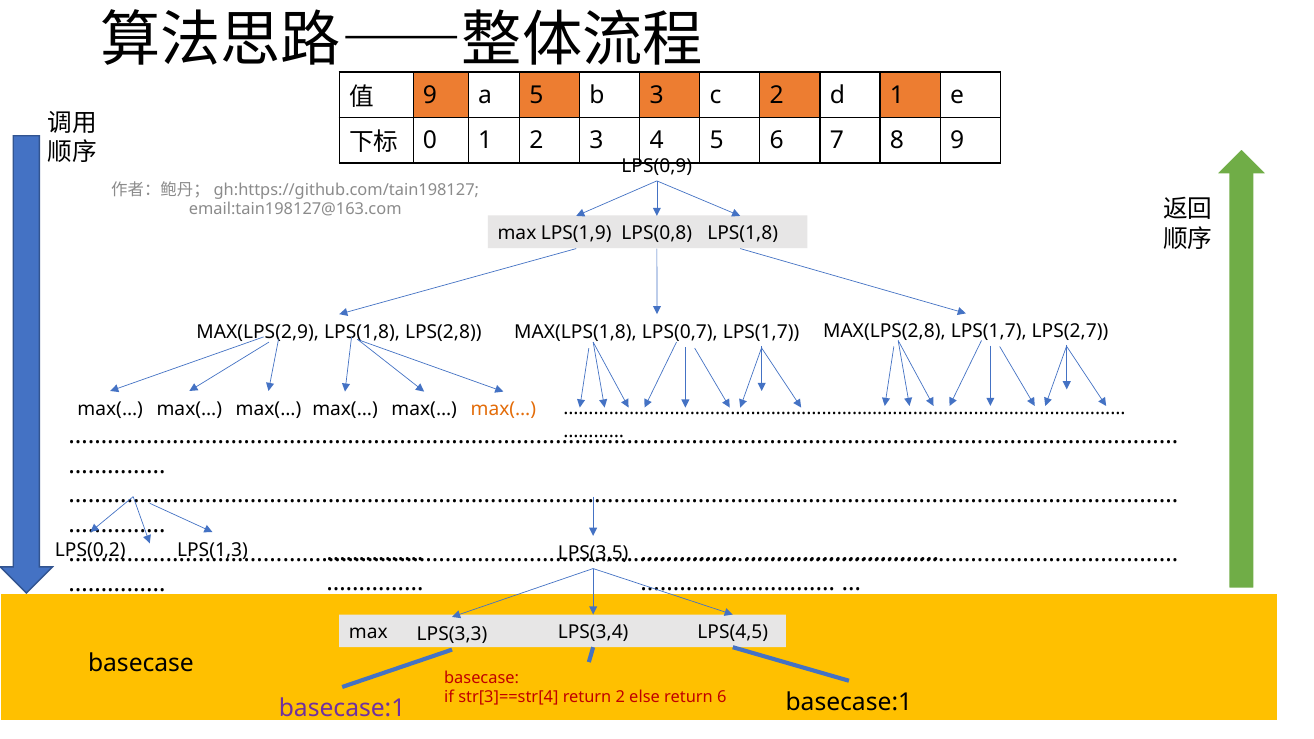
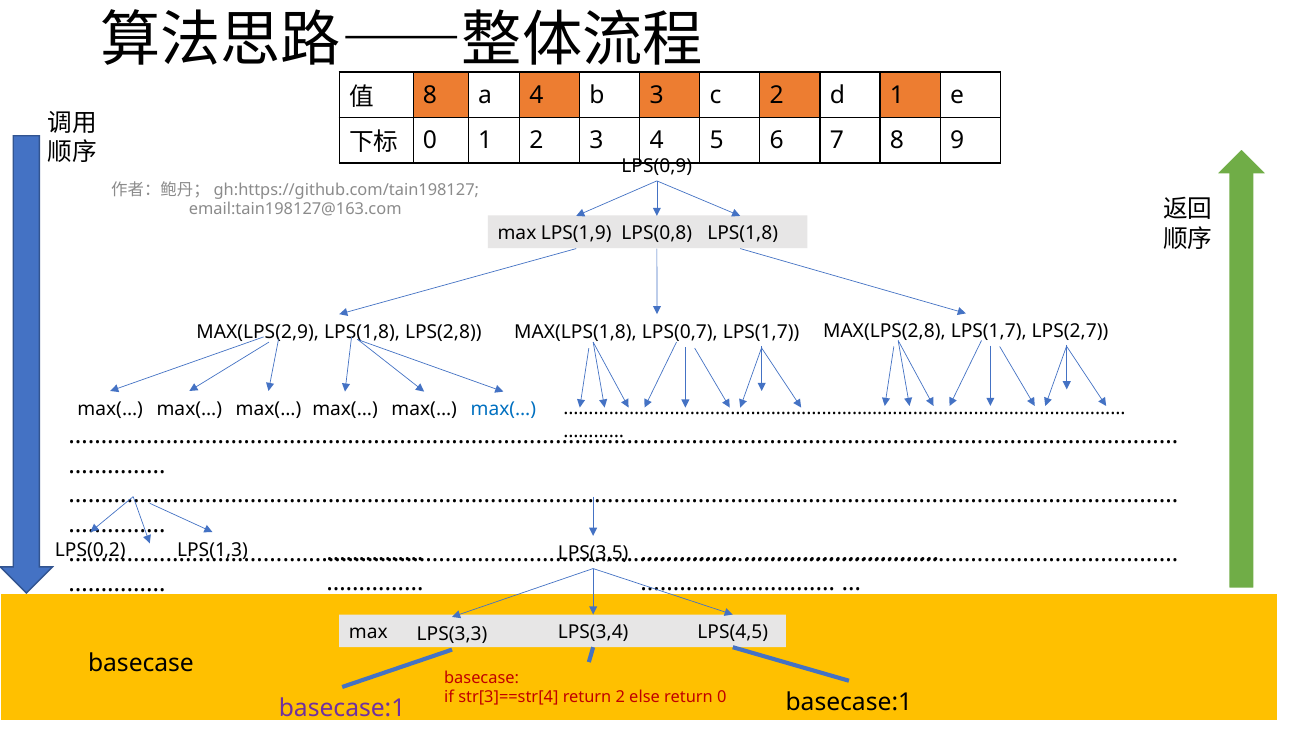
9 at (430, 95): 9 -> 8
a 5: 5 -> 4
max(… at (503, 409) colour: orange -> blue
return 6: 6 -> 0
